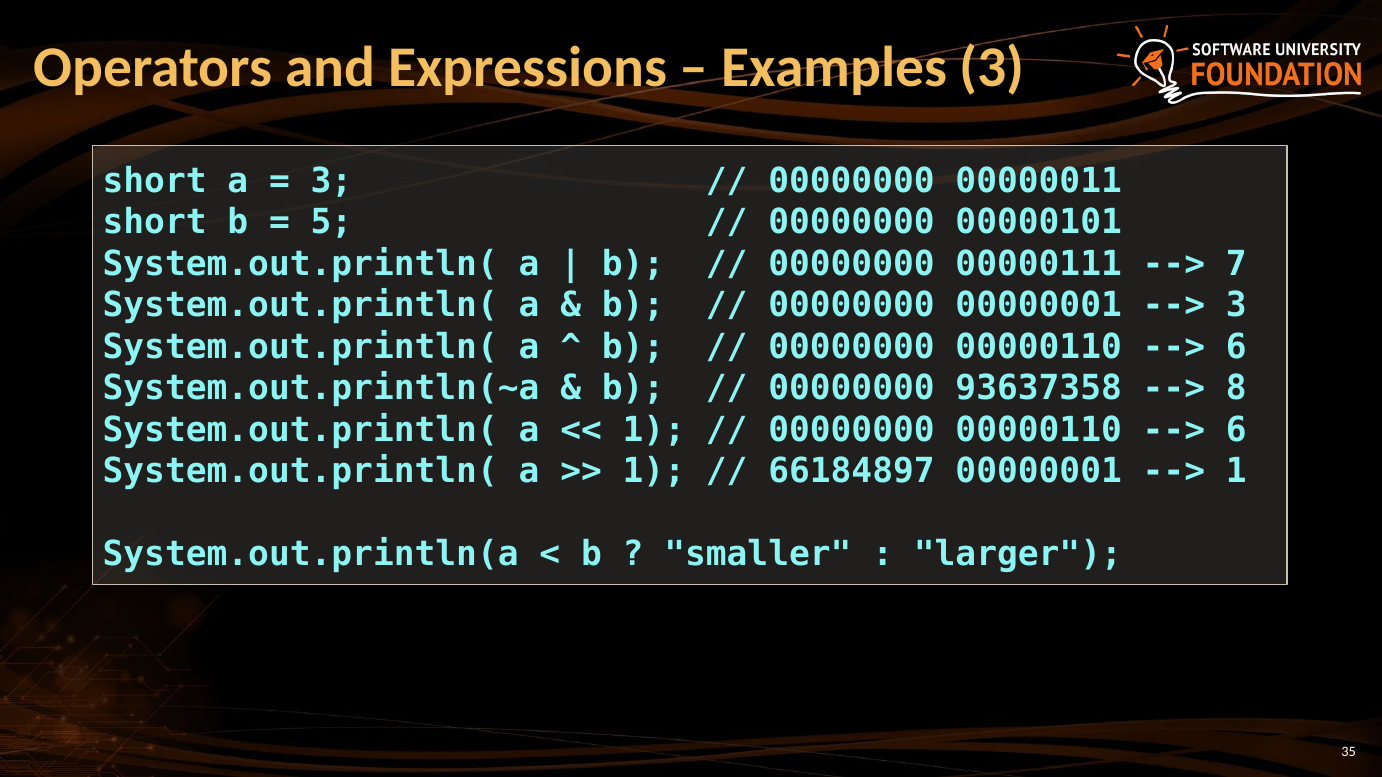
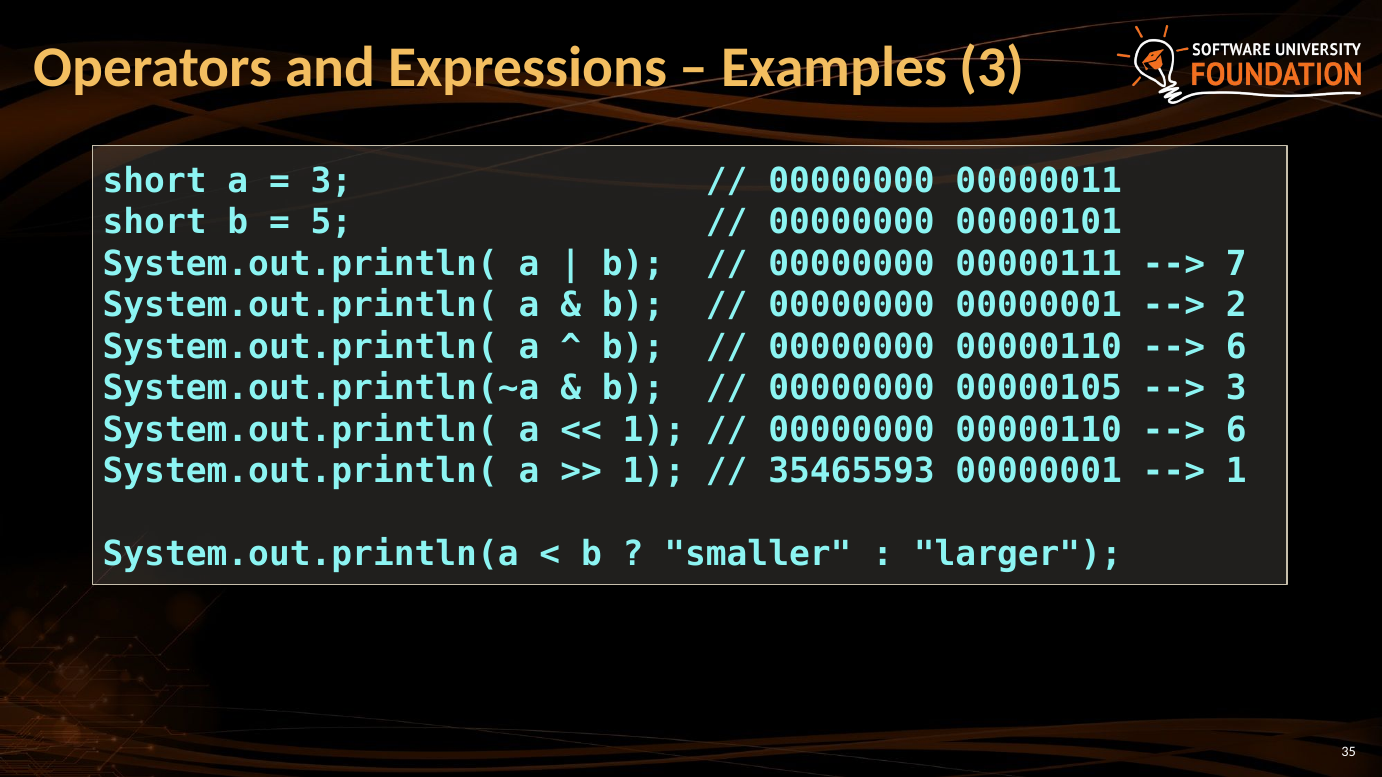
3 at (1236, 306): 3 -> 2
93637358: 93637358 -> 00000105
8 at (1236, 388): 8 -> 3
66184897: 66184897 -> 35465593
